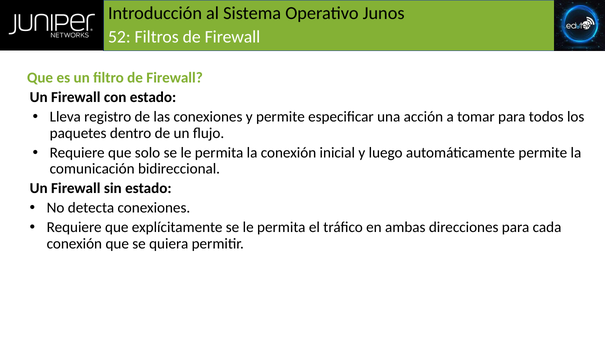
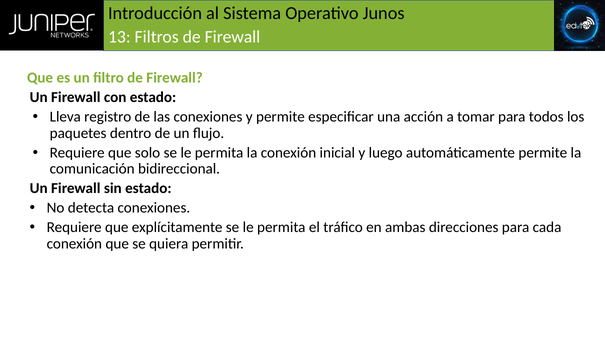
52: 52 -> 13
